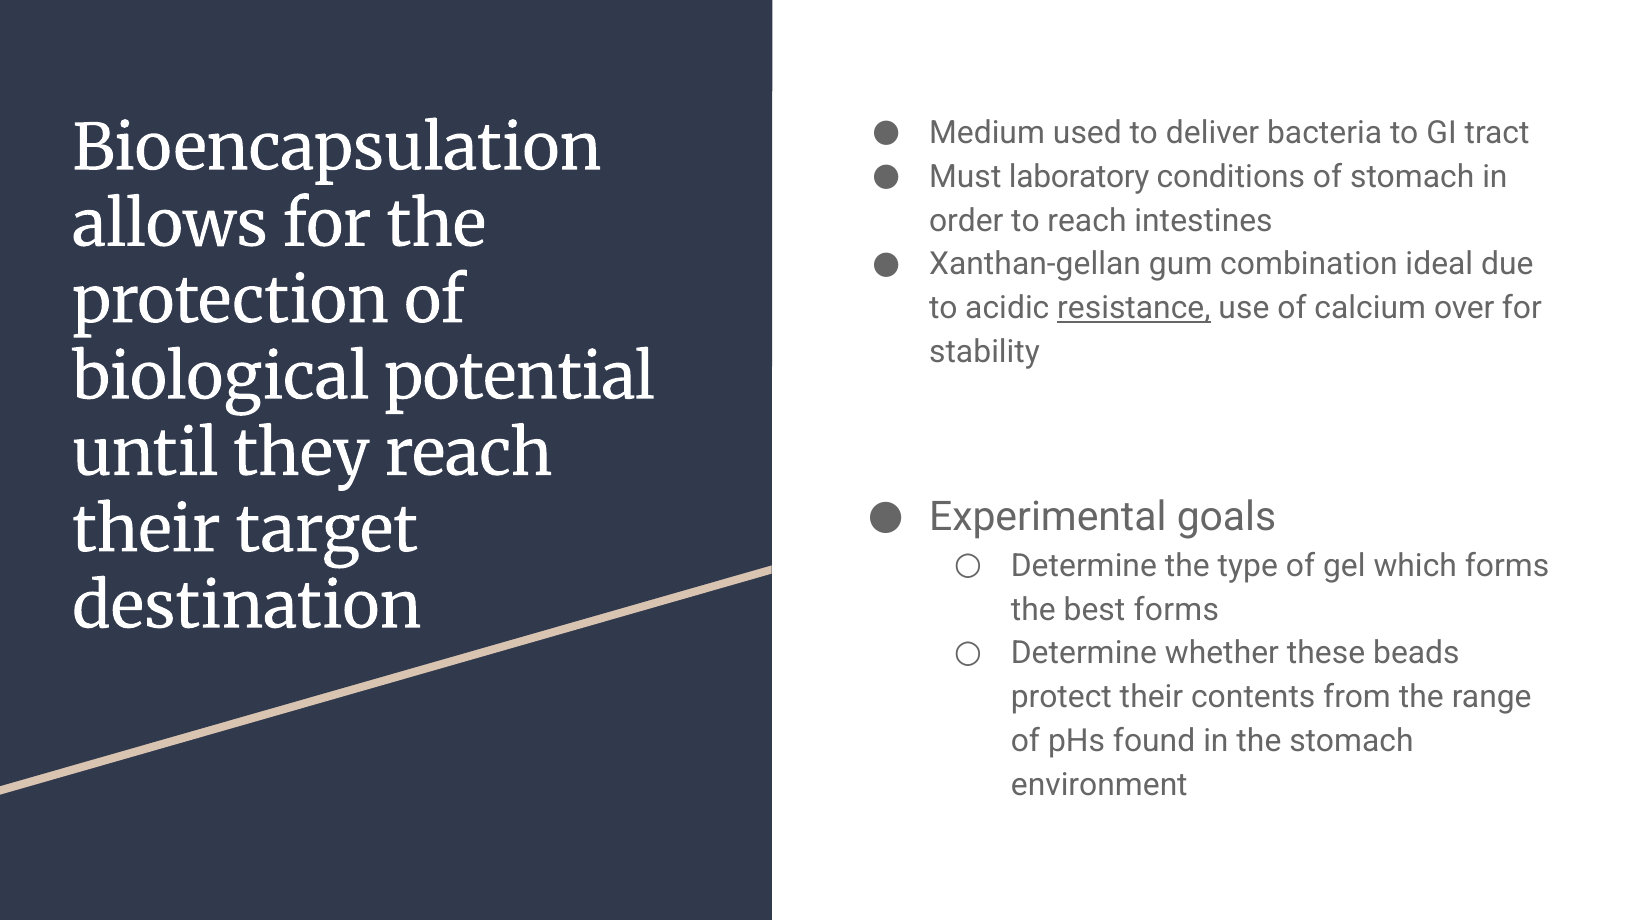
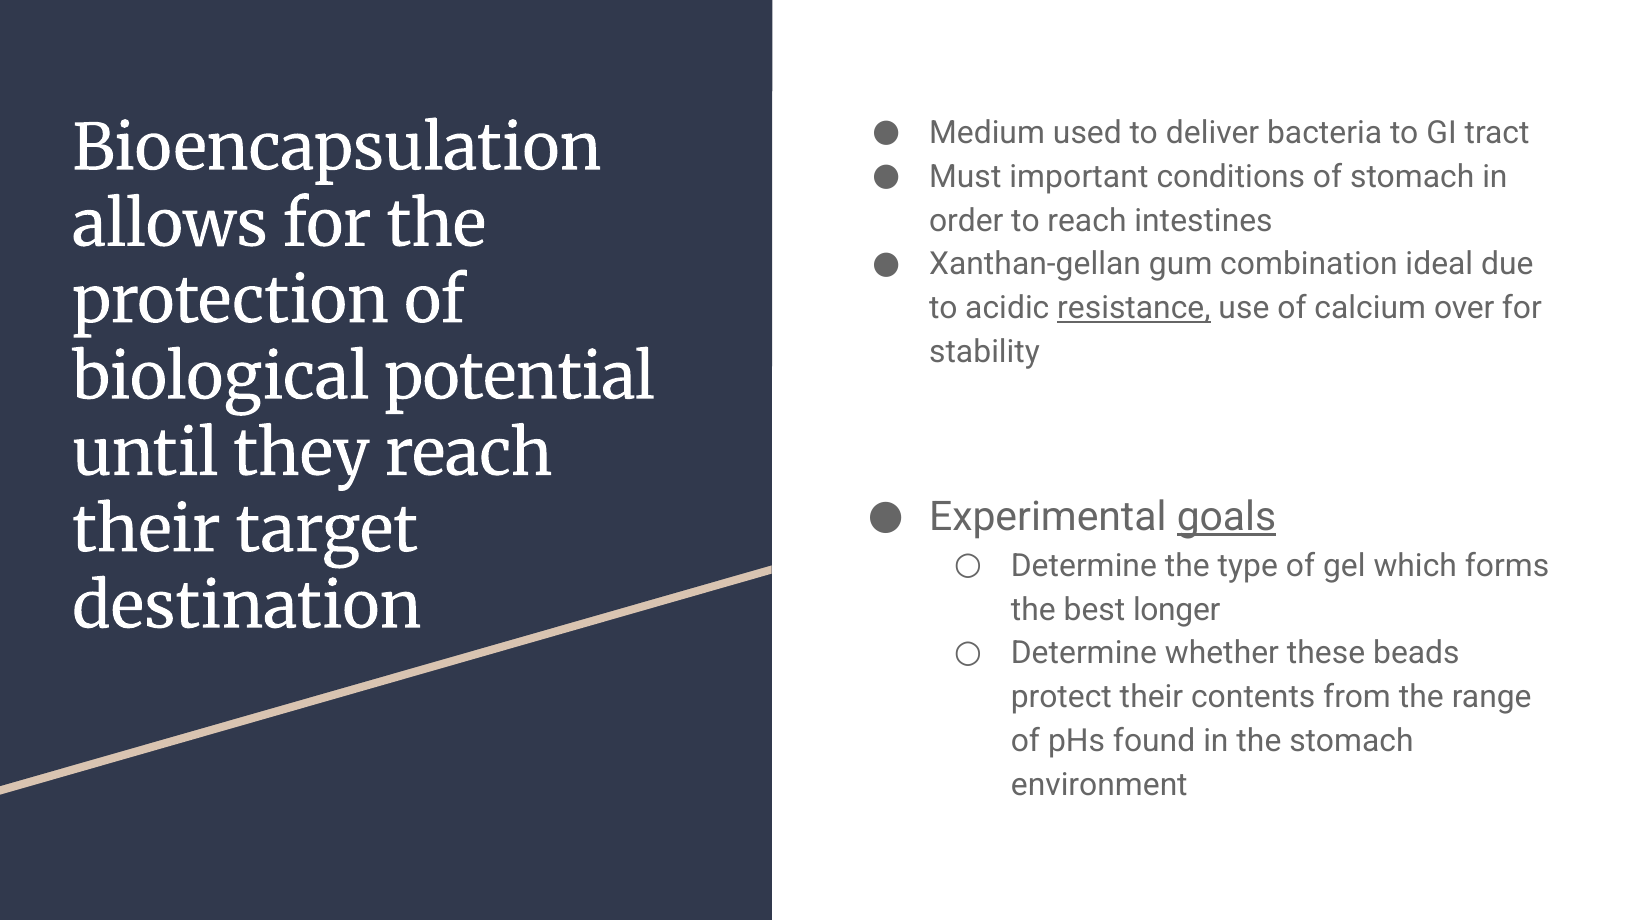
laboratory: laboratory -> important
goals underline: none -> present
best forms: forms -> longer
